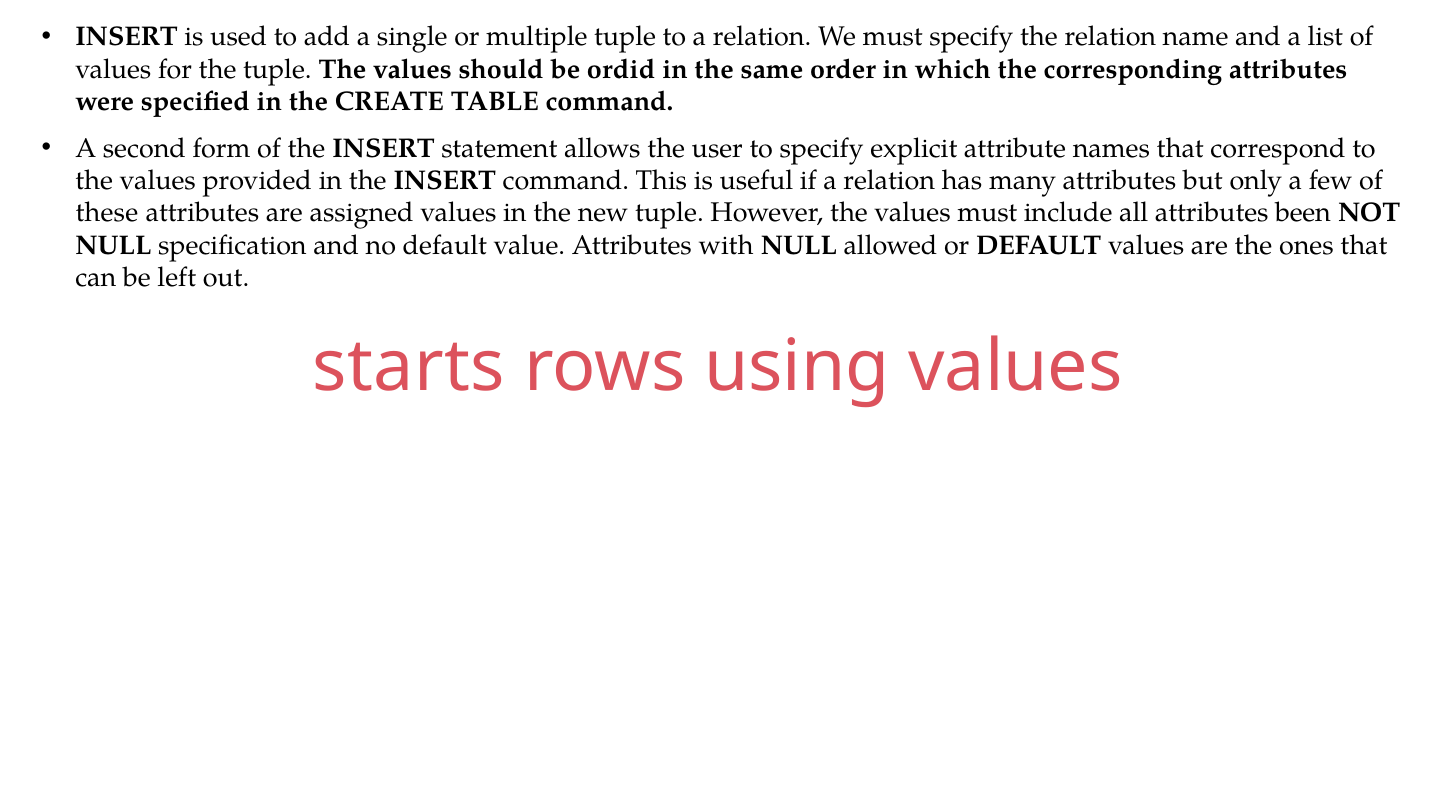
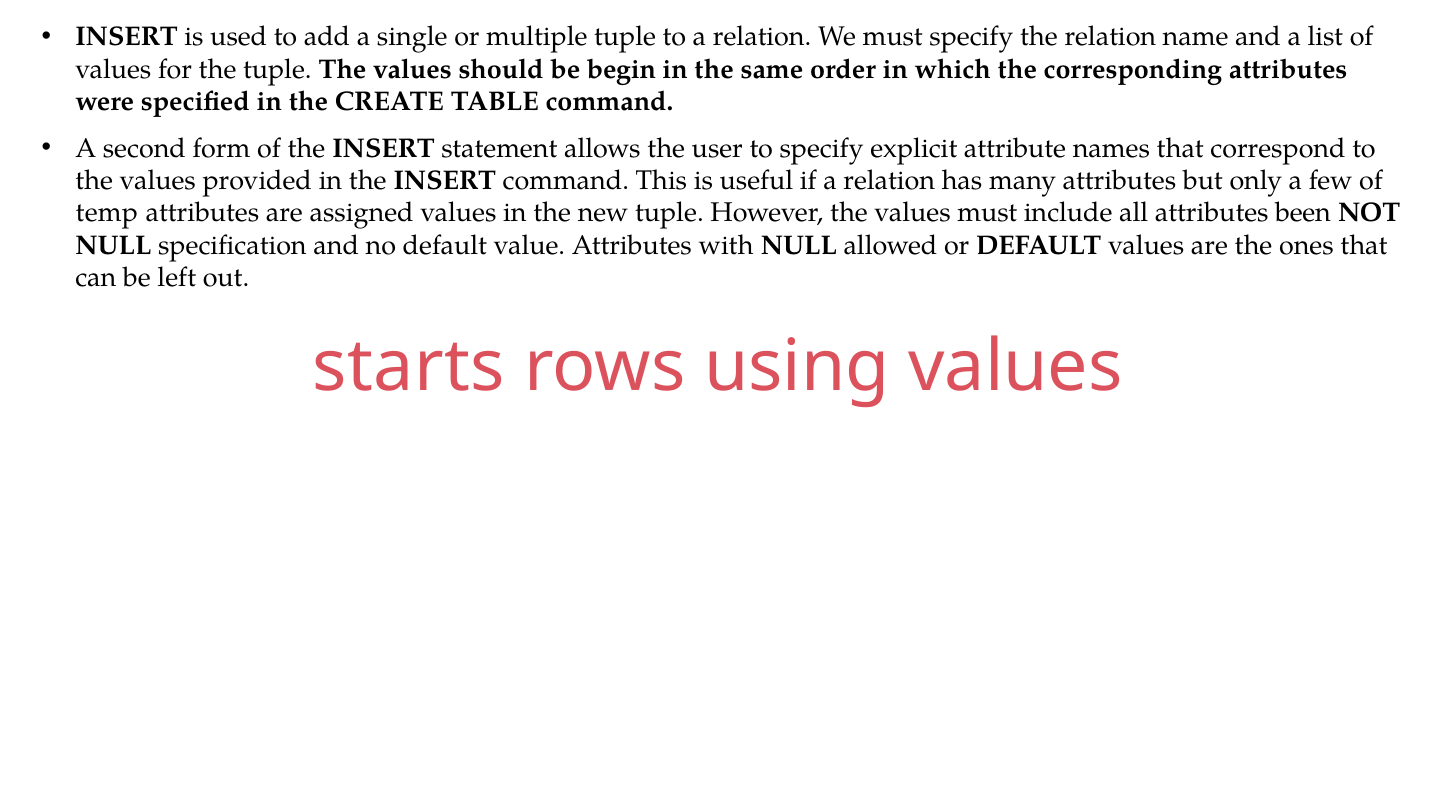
ordid: ordid -> begin
these: these -> temp
